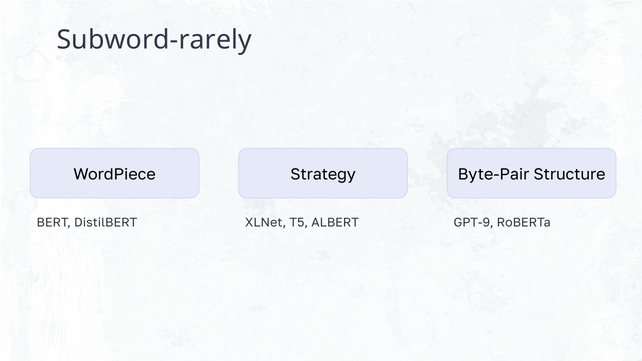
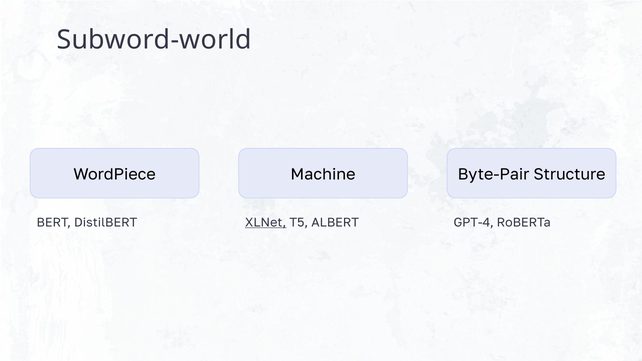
Subword-rarely: Subword-rarely -> Subword-world
Strategy: Strategy -> Machine
XLNet underline: none -> present
GPT-9: GPT-9 -> GPT-4
